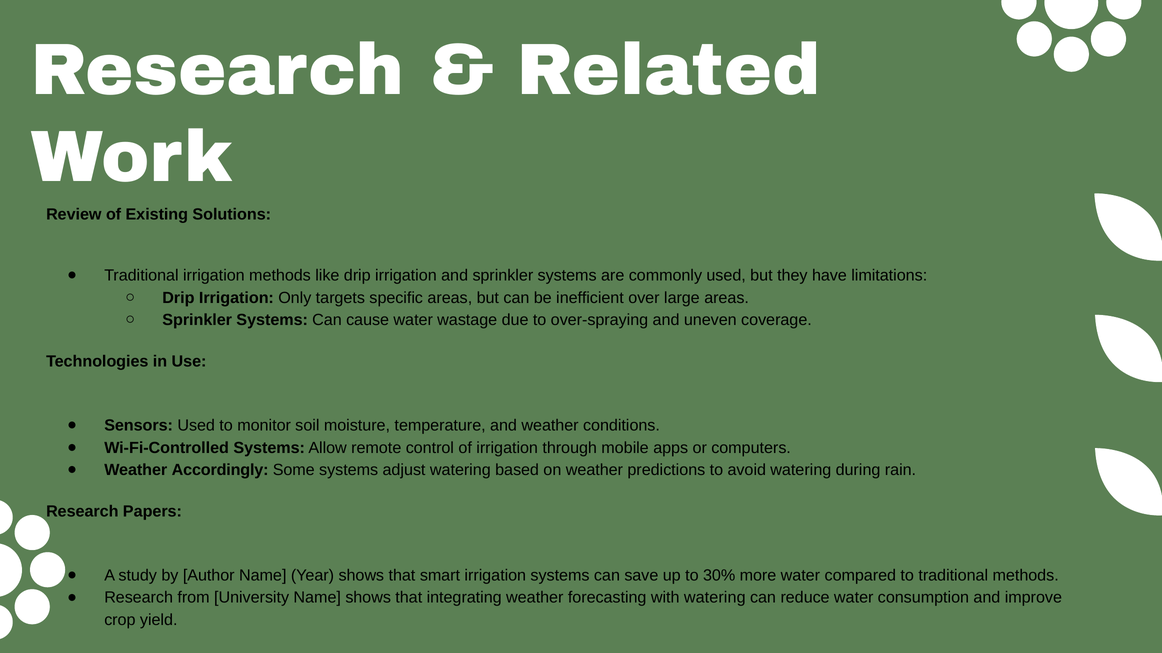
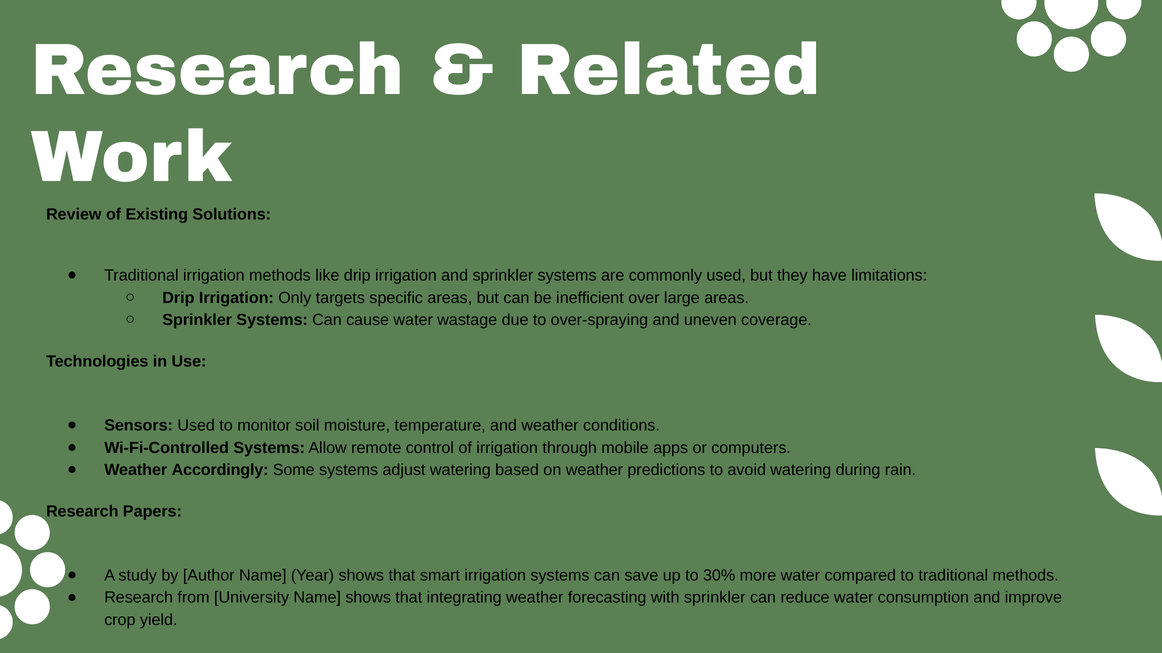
with watering: watering -> sprinkler
